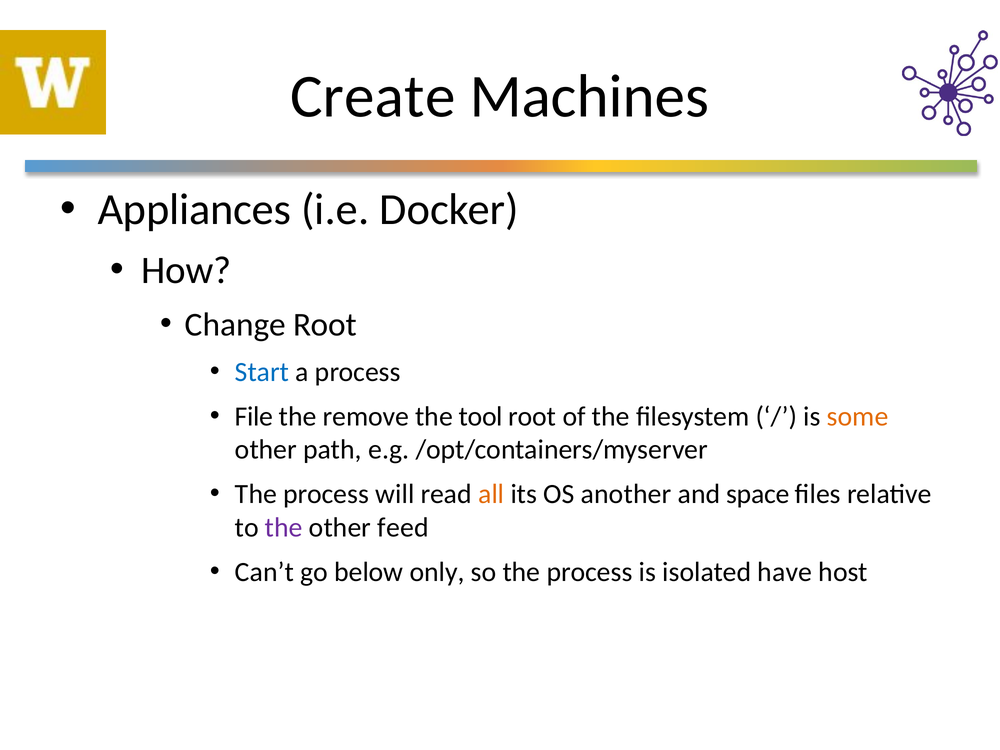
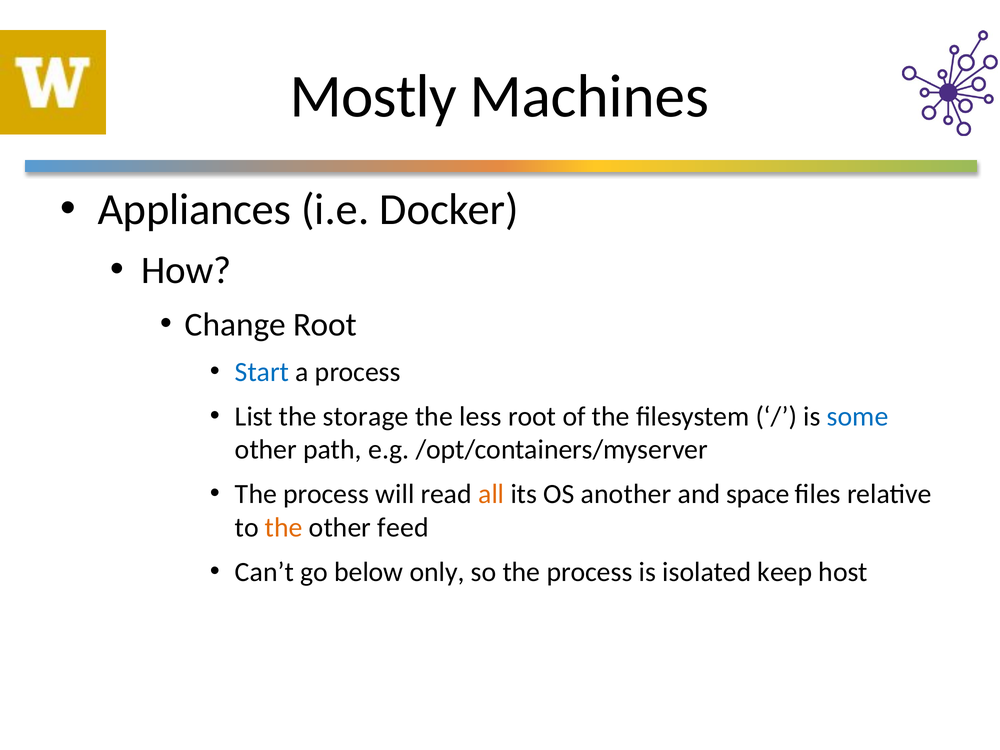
Create: Create -> Mostly
File: File -> List
remove: remove -> storage
tool: tool -> less
some colour: orange -> blue
the at (284, 528) colour: purple -> orange
have: have -> keep
